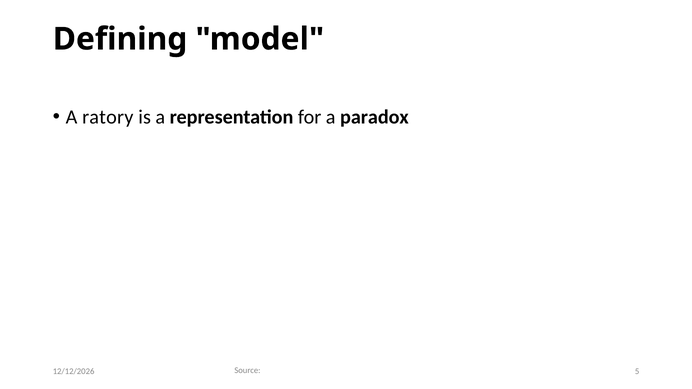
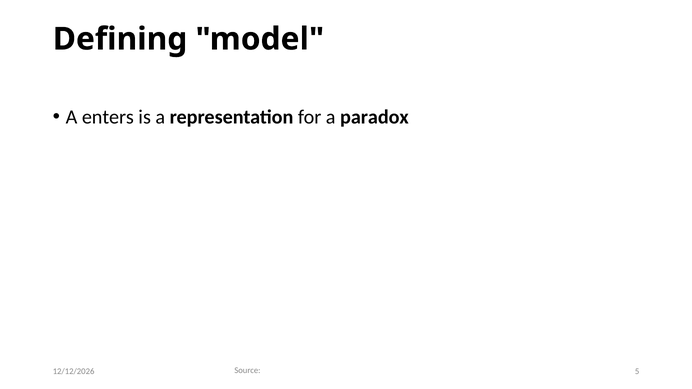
ratory: ratory -> enters
